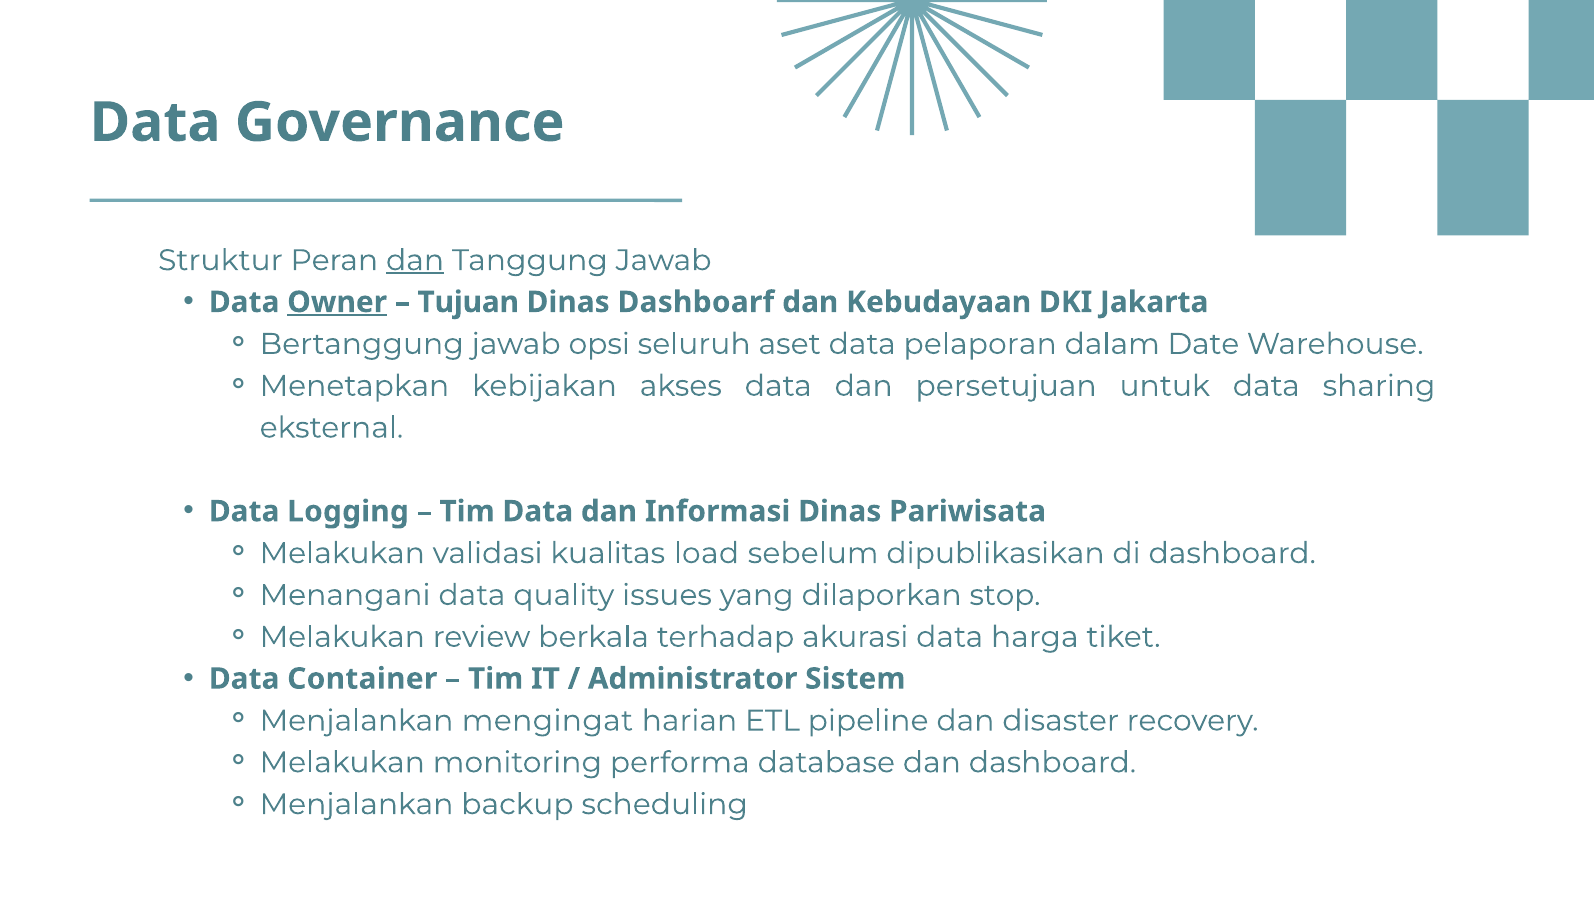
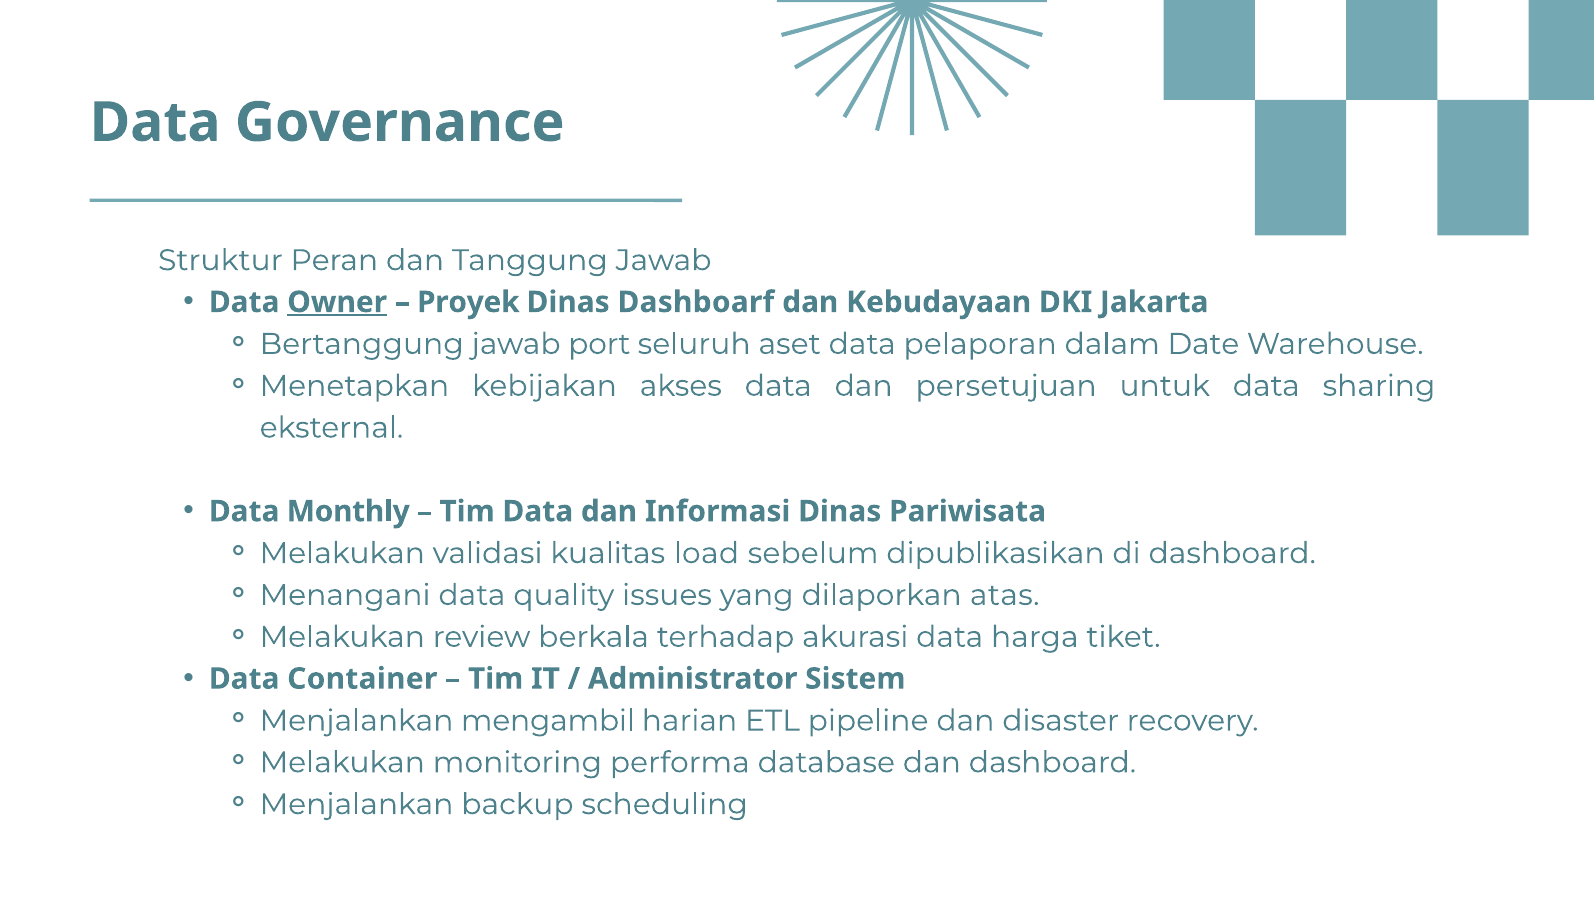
dan at (415, 260) underline: present -> none
Tujuan: Tujuan -> Proyek
opsi: opsi -> port
Logging: Logging -> Monthly
stop: stop -> atas
mengingat: mengingat -> mengambil
